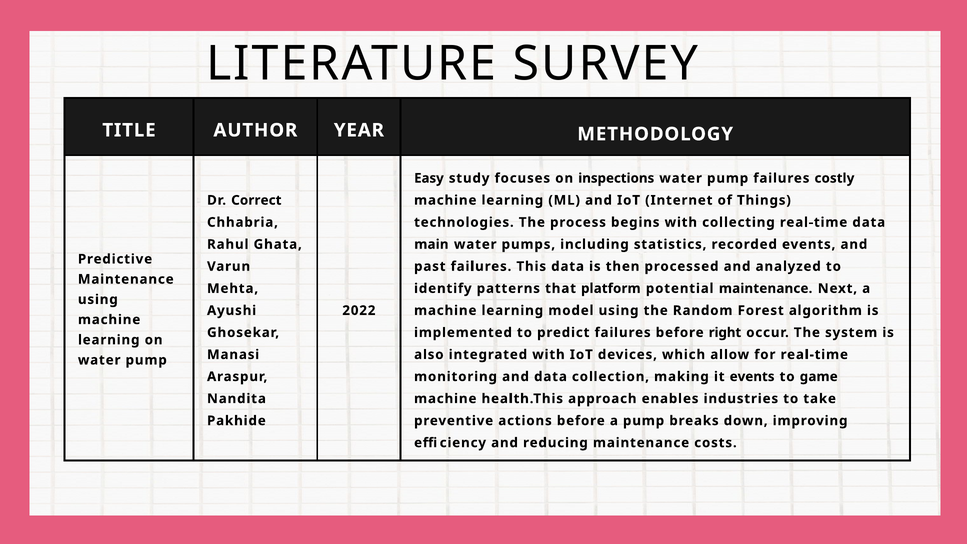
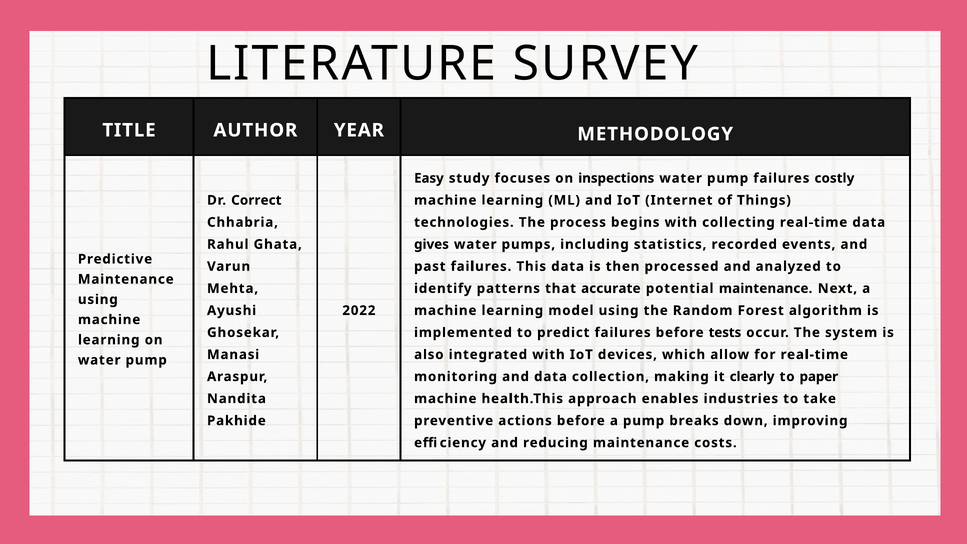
main: main -> gives
platform: platform -> accurate
right: right -> tests
it events: events -> clearly
game: game -> paper
